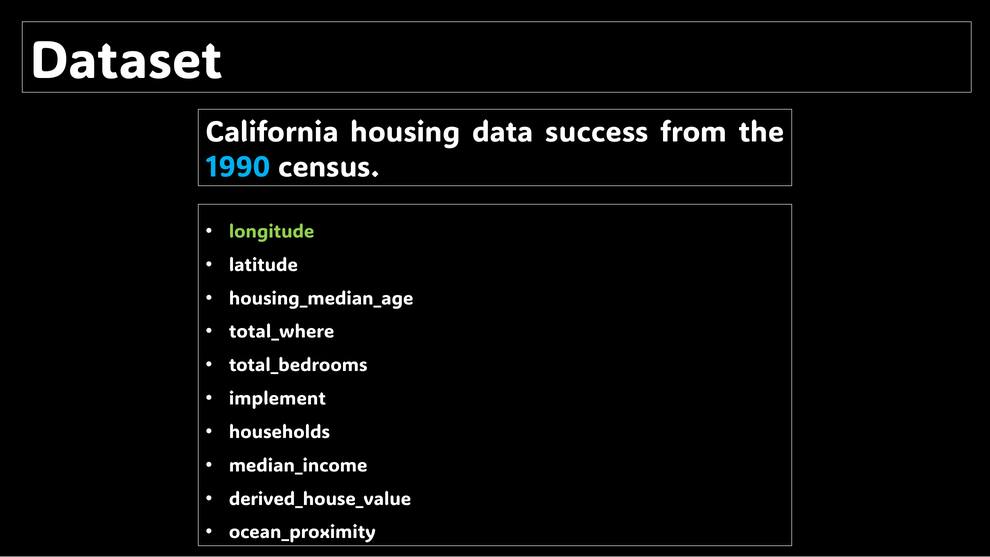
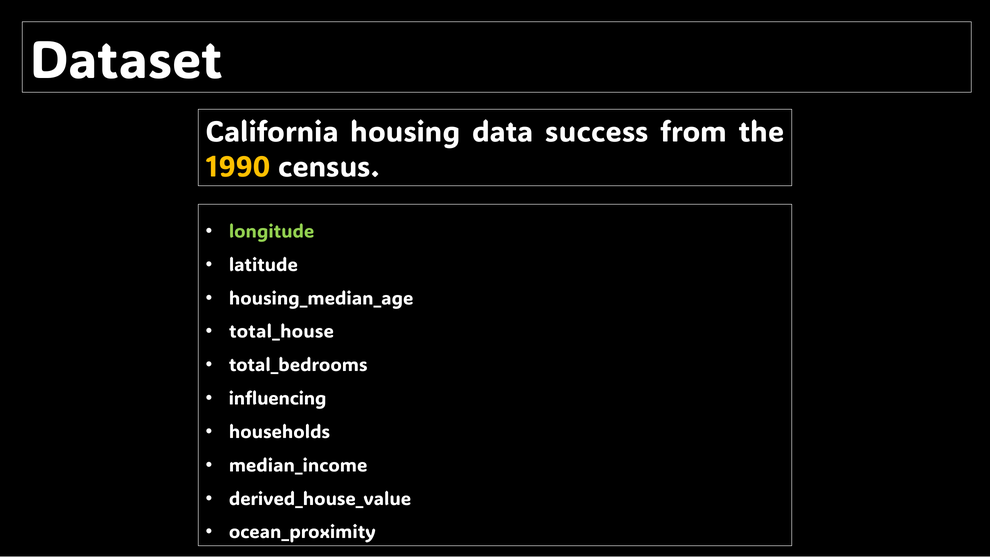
1990 colour: light blue -> yellow
total_where: total_where -> total_house
implement: implement -> influencing
